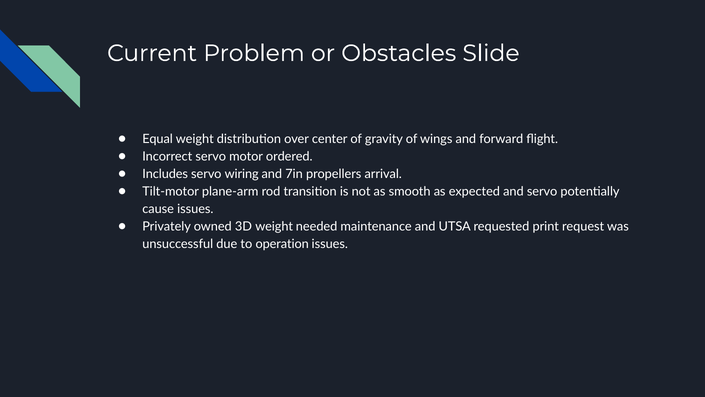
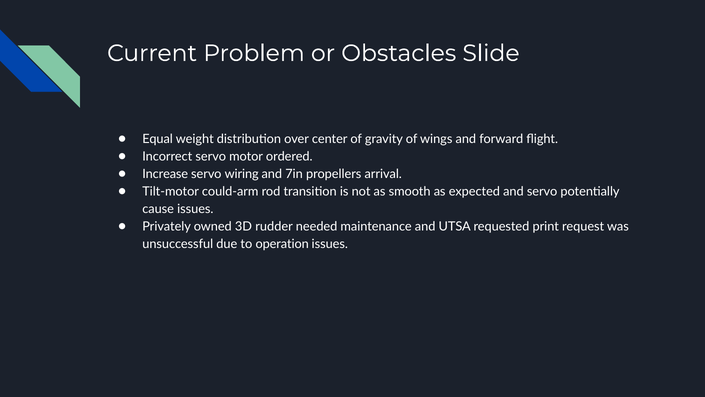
Includes: Includes -> Increase
plane-arm: plane-arm -> could-arm
3D weight: weight -> rudder
